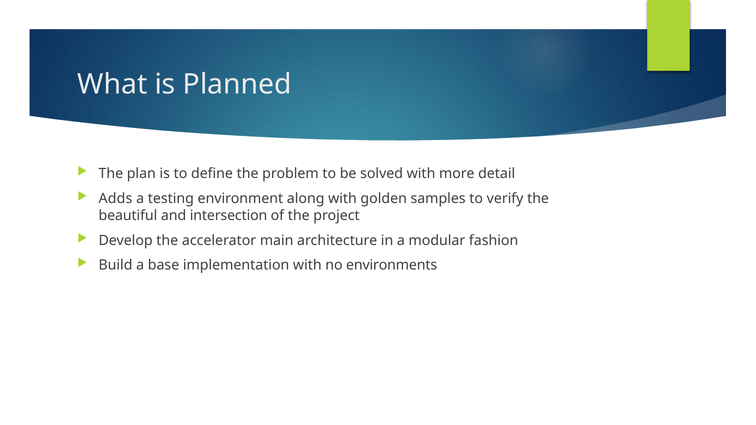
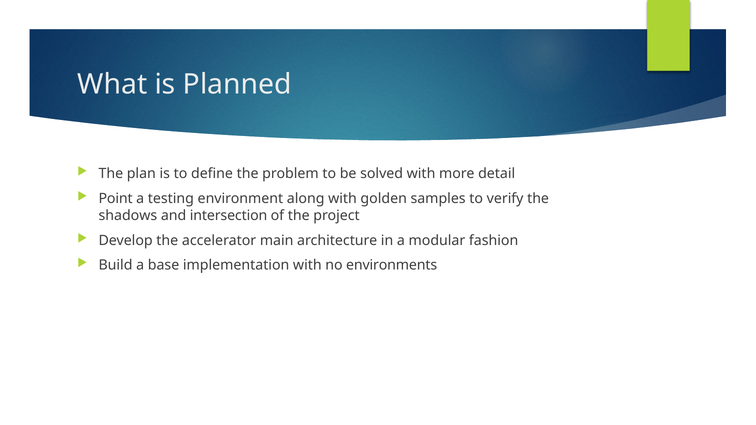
Adds: Adds -> Point
beautiful: beautiful -> shadows
